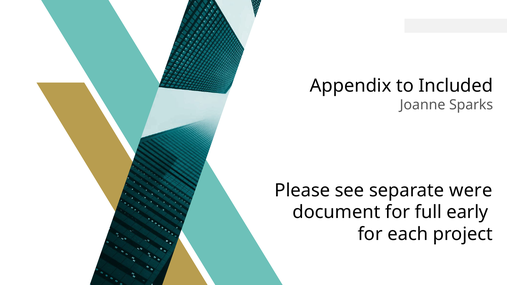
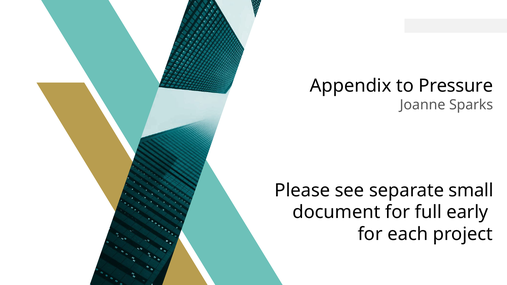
Included: Included -> Pressure
were: were -> small
